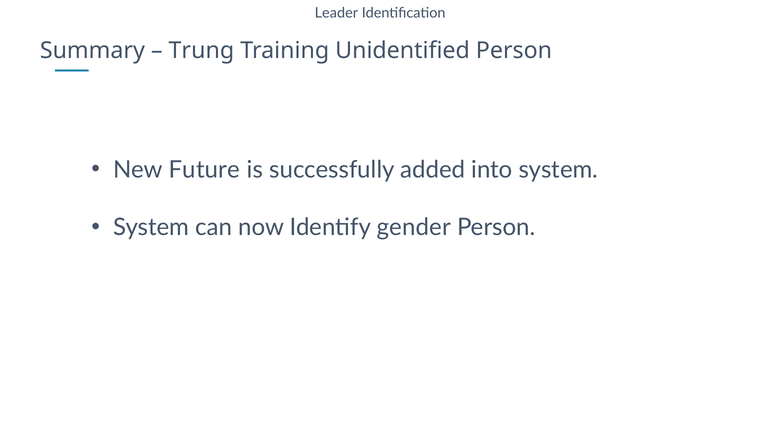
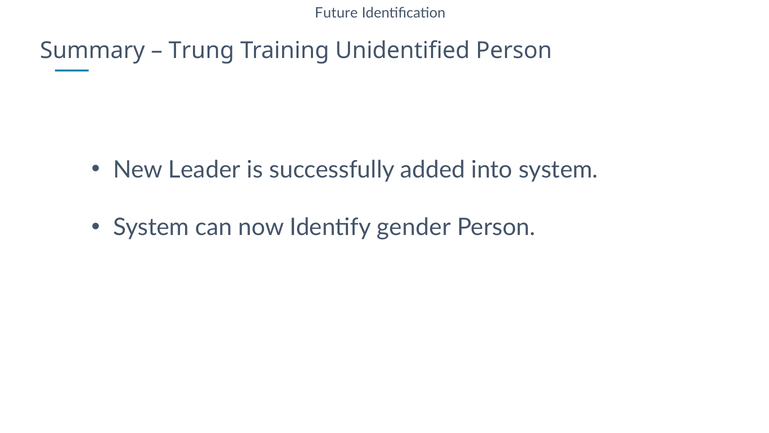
Leader: Leader -> Future
Future: Future -> Leader
